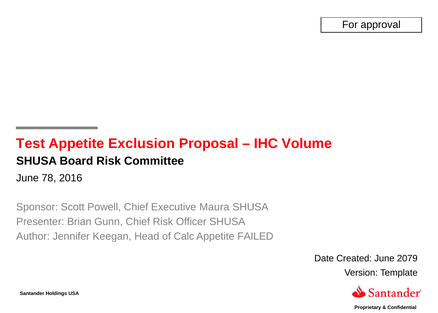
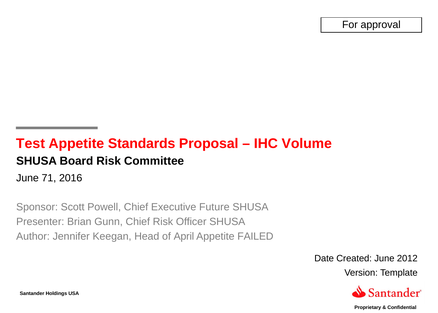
Exclusion: Exclusion -> Standards
78: 78 -> 71
Maura: Maura -> Future
Calc: Calc -> April
2079: 2079 -> 2012
